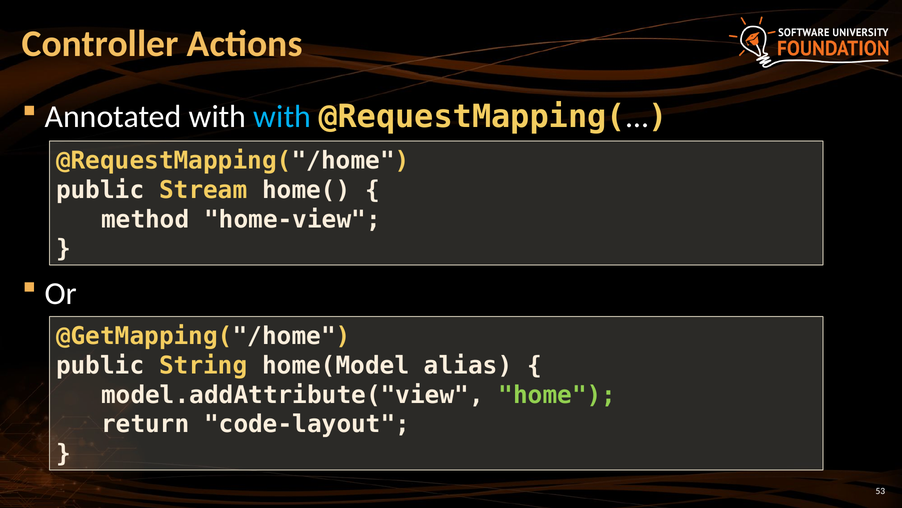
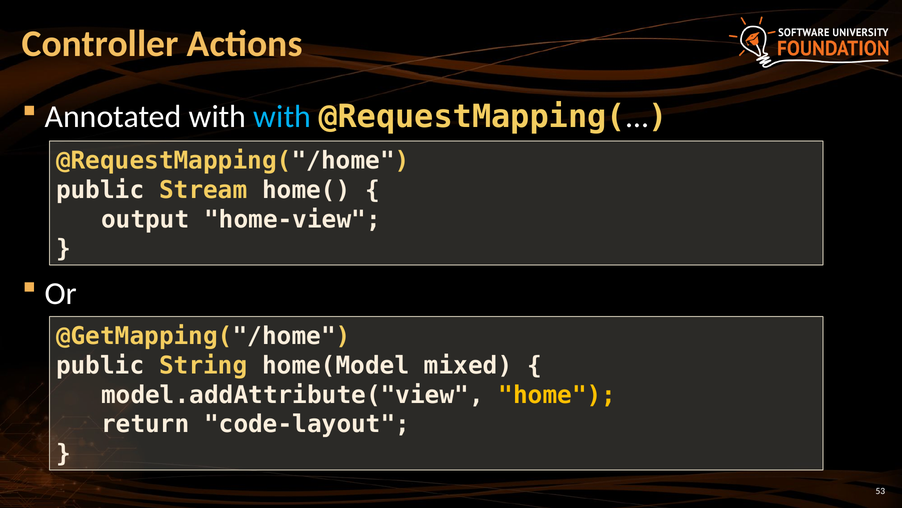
method: method -> output
alias: alias -> mixed
home colour: light green -> yellow
